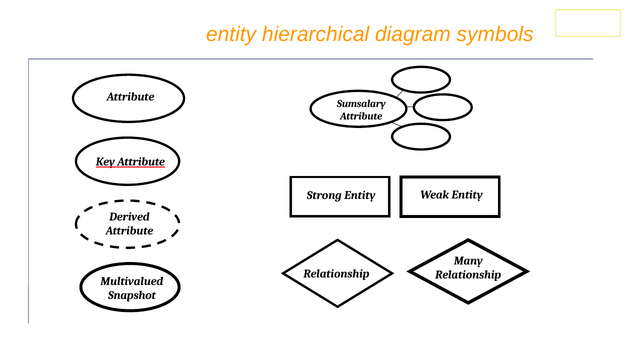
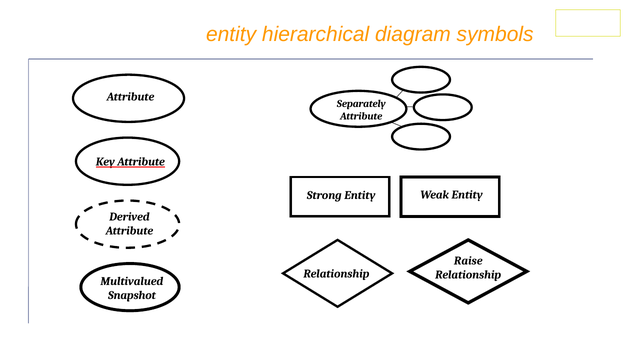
Sumsalary: Sumsalary -> Separately
Many: Many -> Raise
